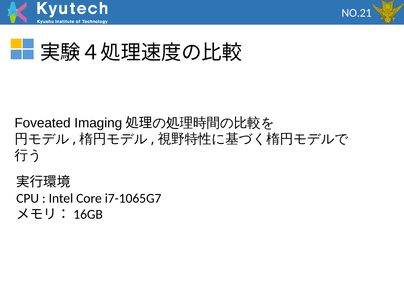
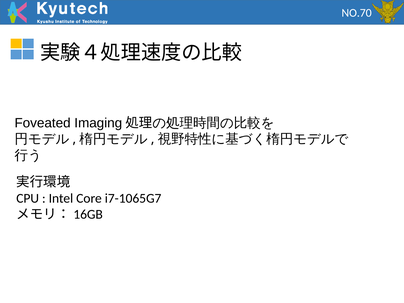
NO.21: NO.21 -> NO.70
